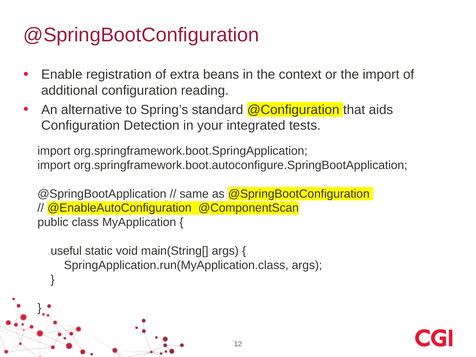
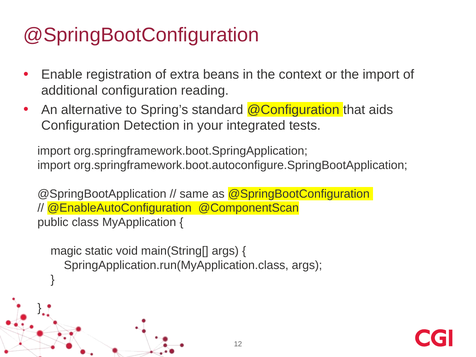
useful: useful -> magic
